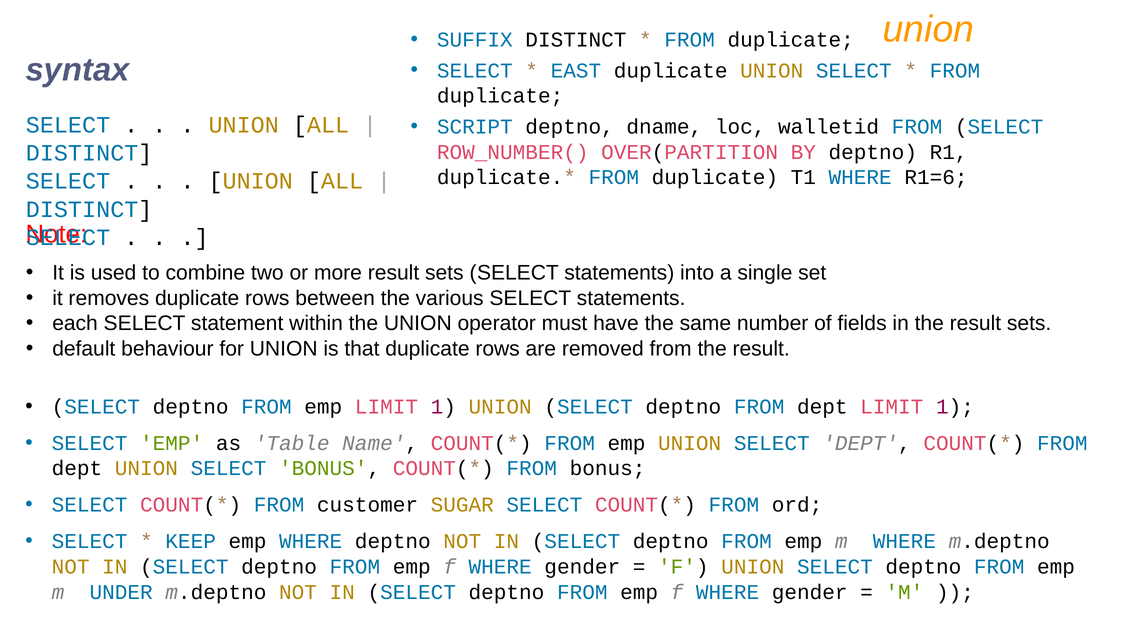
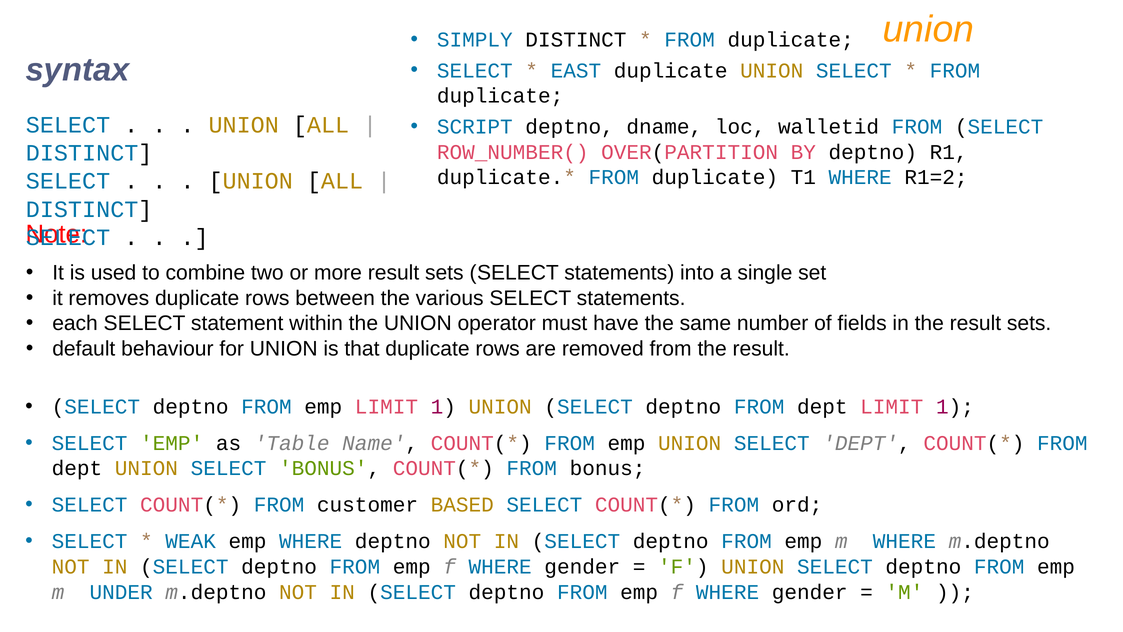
SUFFIX: SUFFIX -> SIMPLY
R1=6: R1=6 -> R1=2
SUGAR: SUGAR -> BASED
KEEP: KEEP -> WEAK
